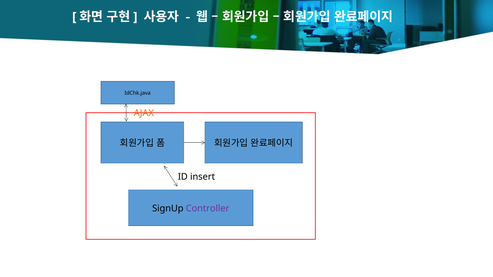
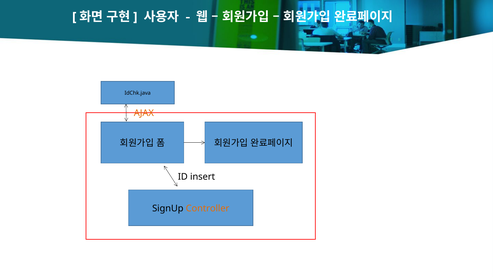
Controller colour: purple -> orange
